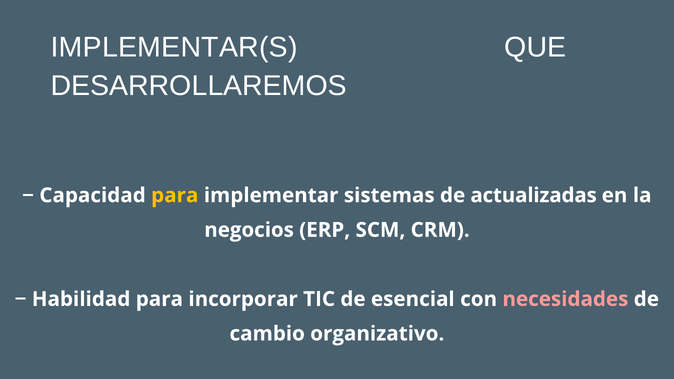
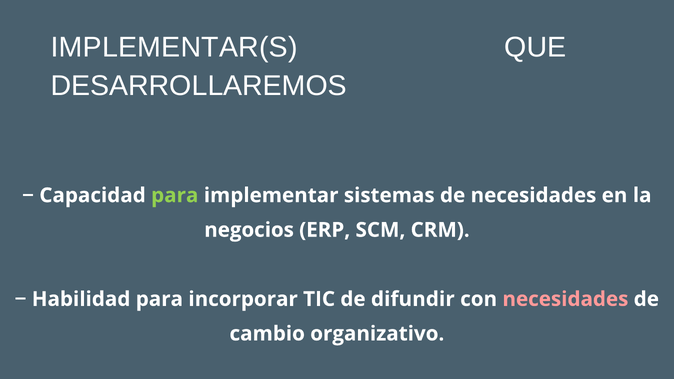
para at (175, 195) colour: yellow -> light green
de actualizadas: actualizadas -> necesidades
esencial: esencial -> difundir
